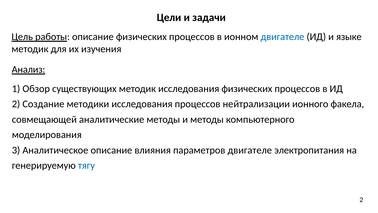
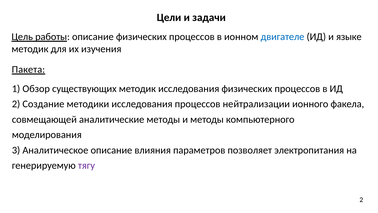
Анализ: Анализ -> Пакета
параметров двигателе: двигателе -> позволяет
тягу colour: blue -> purple
